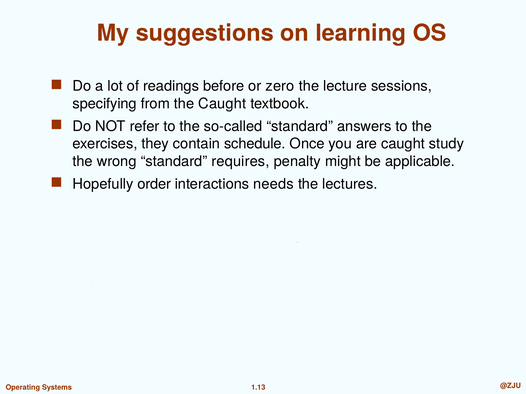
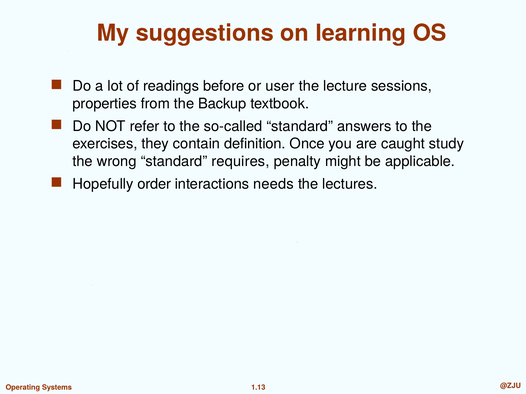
zero: zero -> user
specifying: specifying -> properties
the Caught: Caught -> Backup
schedule: schedule -> definition
